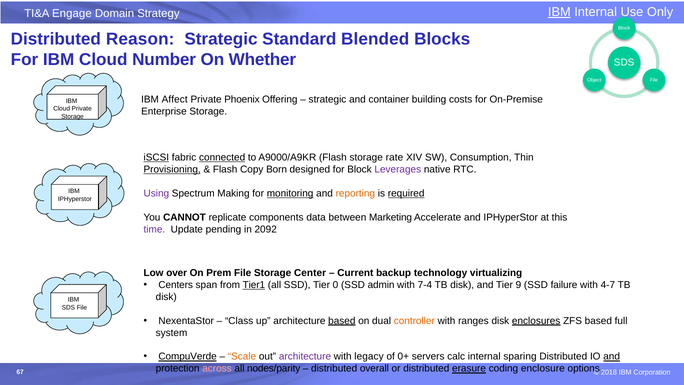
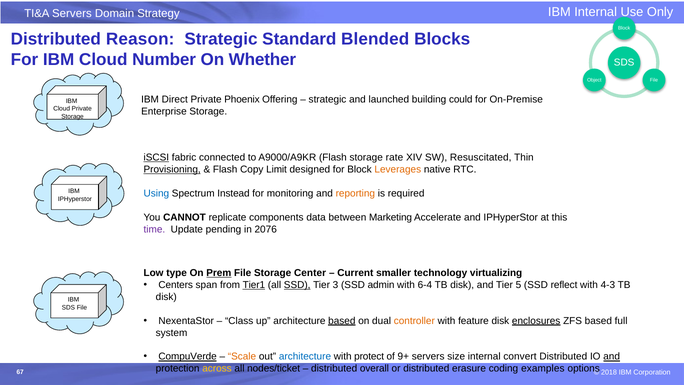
IBM at (559, 12) underline: present -> none
Engage at (72, 13): Engage -> Servers
Affect: Affect -> Direct
container: container -> launched
costs: costs -> could
connected underline: present -> none
Consumption: Consumption -> Resuscitated
Born: Born -> Limit
Leverages colour: purple -> orange
Using colour: purple -> blue
Making: Making -> Instead
monitoring underline: present -> none
required underline: present -> none
2092: 2092 -> 2076
over: over -> type
Prem underline: none -> present
backup: backup -> smaller
SSD at (297, 285) underline: none -> present
0: 0 -> 3
7-4: 7-4 -> 6-4
9: 9 -> 5
failure: failure -> reflect
4-7: 4-7 -> 4-3
ranges: ranges -> feature
architecture at (305, 356) colour: purple -> blue
legacy: legacy -> protect
0+: 0+ -> 9+
calc: calc -> size
sparing: sparing -> convert
across colour: pink -> yellow
nodes/parity: nodes/parity -> nodes/ticket
erasure underline: present -> none
enclosure: enclosure -> examples
